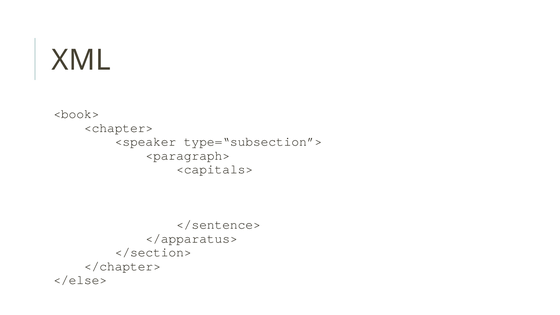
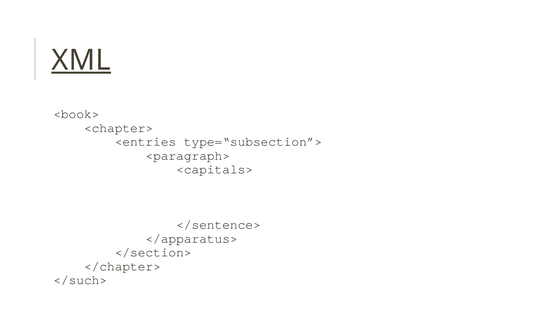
XML underline: none -> present
<speaker: <speaker -> <entries
</else>: </else> -> </such>
